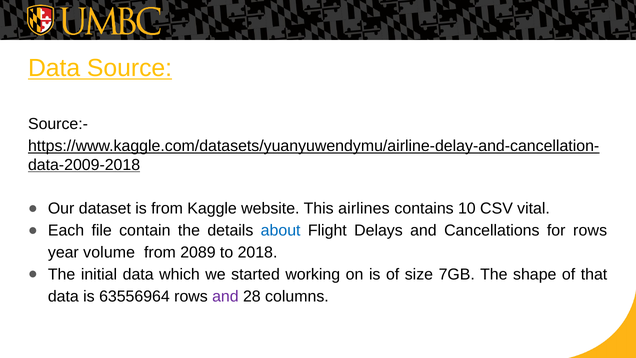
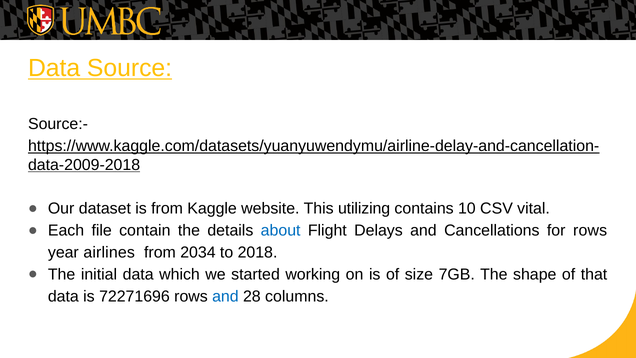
airlines: airlines -> utilizing
volume: volume -> airlines
2089: 2089 -> 2034
63556964: 63556964 -> 72271696
and at (225, 296) colour: purple -> blue
